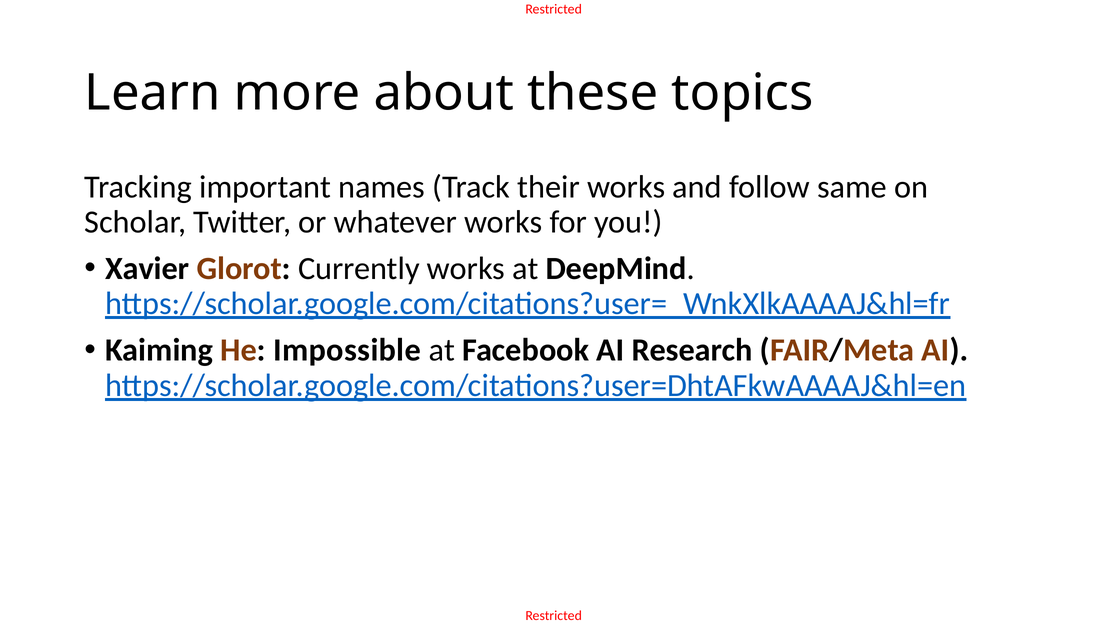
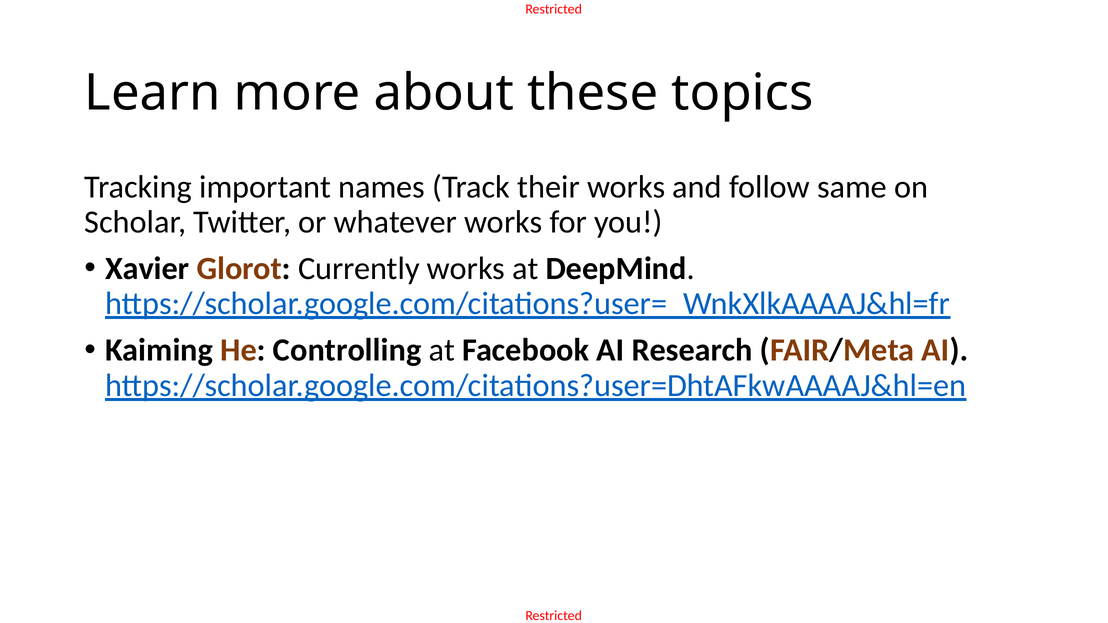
Impossible: Impossible -> Controlling
